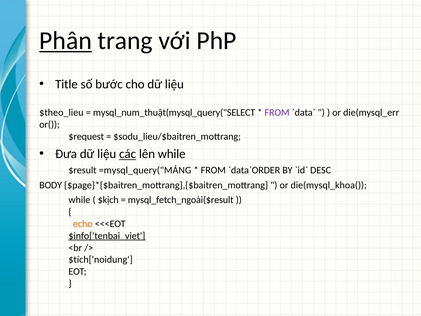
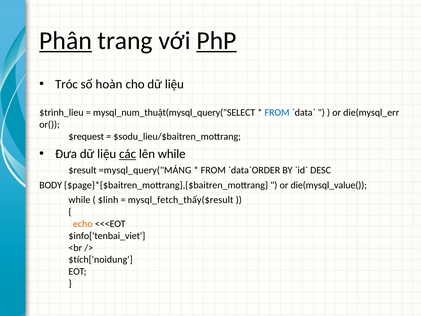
PhP underline: none -> present
Title: Title -> Tróc
bước: bước -> hoàn
$theo_lieu: $theo_lieu -> $trình_lieu
FROM at (277, 112) colour: purple -> blue
die(mysql_khoa(: die(mysql_khoa( -> die(mysql_value(
$kịch: $kịch -> $linh
mysql_fetch_ngoài($result: mysql_fetch_ngoài($result -> mysql_fetch_thấy($result
$info['tenbai_viet underline: present -> none
